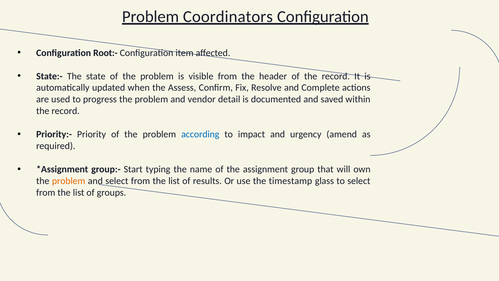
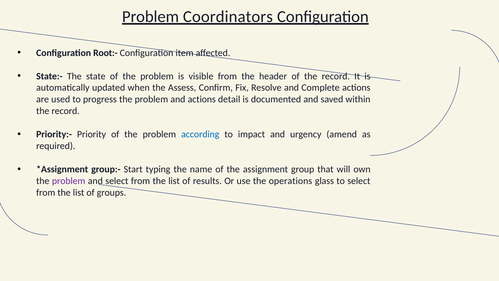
and vendor: vendor -> actions
problem at (69, 181) colour: orange -> purple
timestamp: timestamp -> operations
